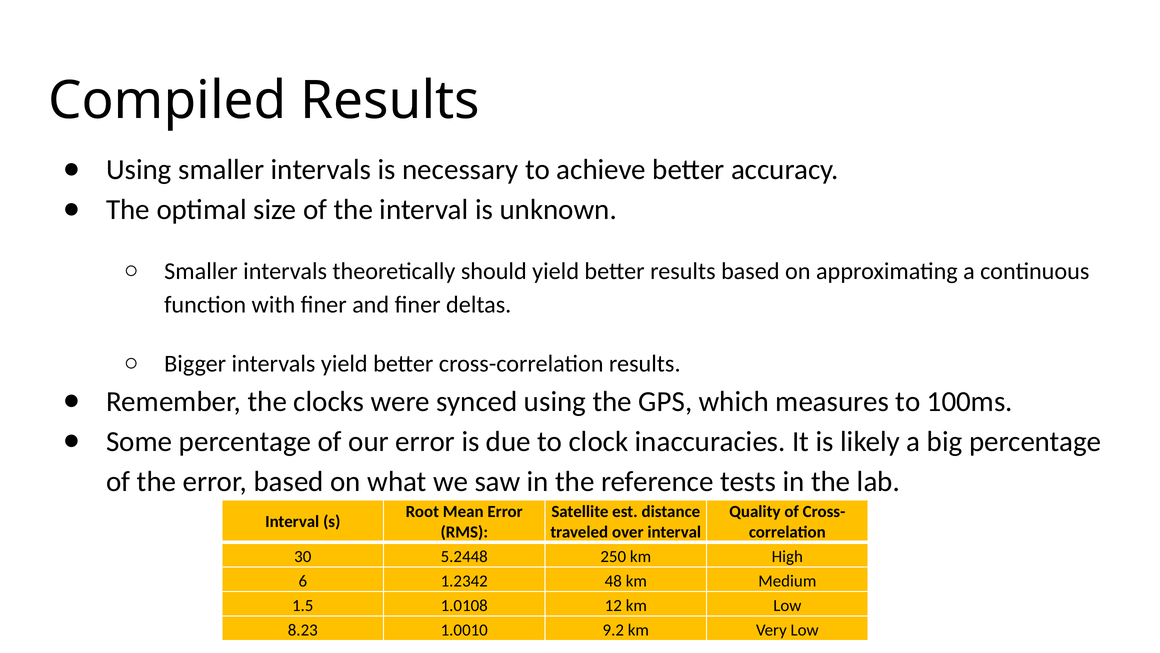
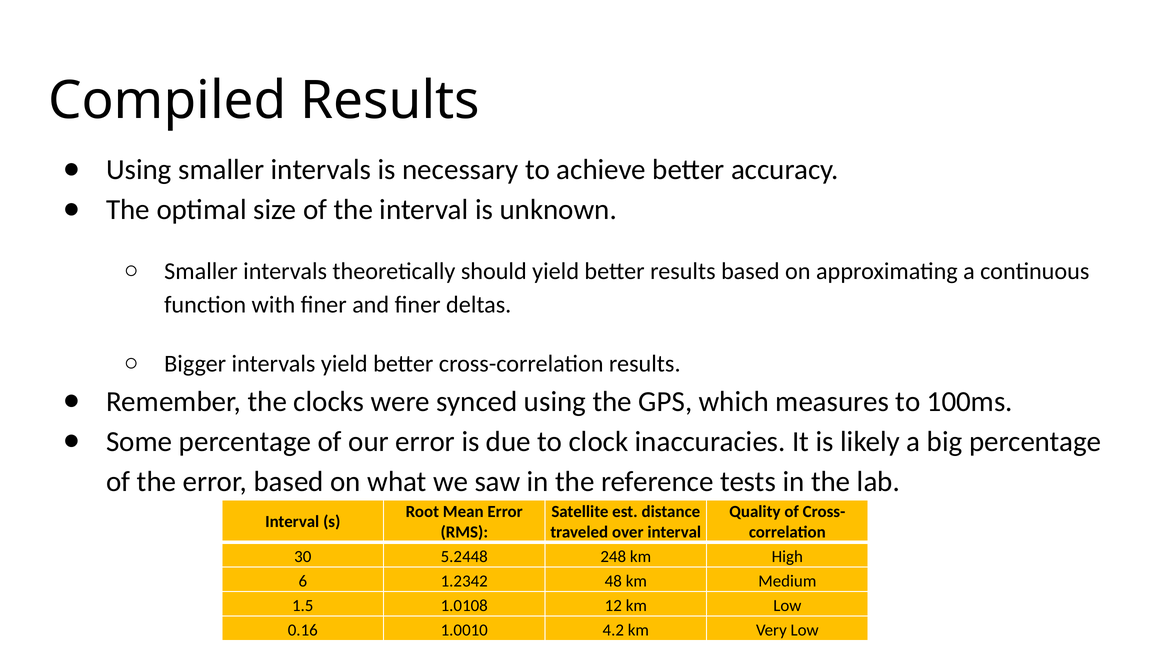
250: 250 -> 248
8.23: 8.23 -> 0.16
9.2: 9.2 -> 4.2
